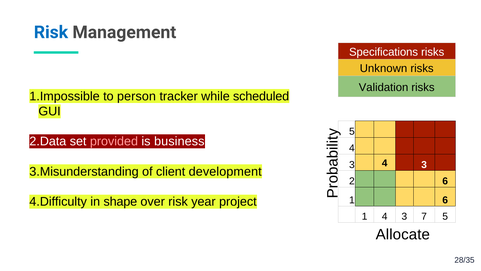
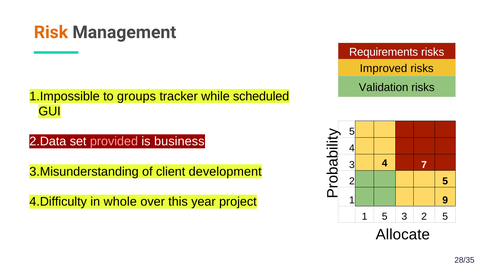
Risk at (51, 32) colour: blue -> orange
Specifications: Specifications -> Requirements
Unknown: Unknown -> Improved
person: person -> groups
3 4 3: 3 -> 7
6 at (445, 181): 6 -> 5
1 6: 6 -> 9
shape: shape -> whole
over risk: risk -> this
1 4: 4 -> 5
3 7: 7 -> 2
